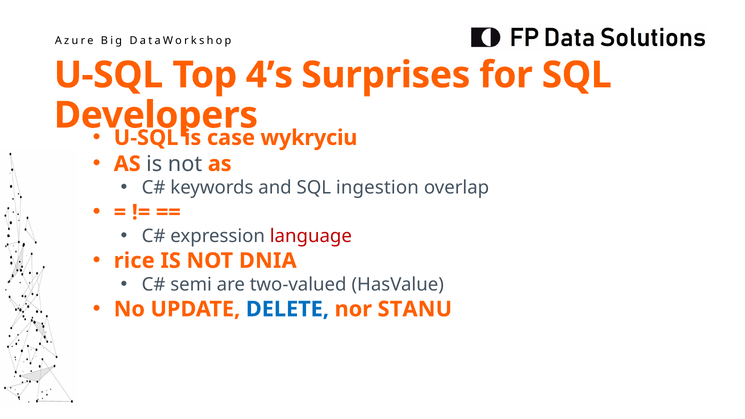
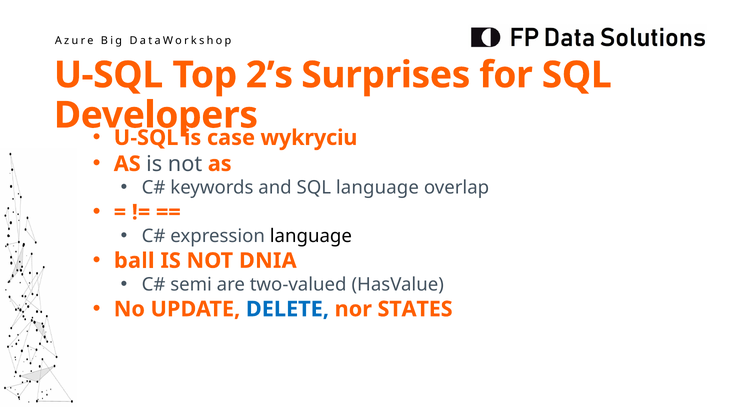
4’s: 4’s -> 2’s
SQL ingestion: ingestion -> language
language at (311, 236) colour: red -> black
rice: rice -> ball
STANU: STANU -> STATES
